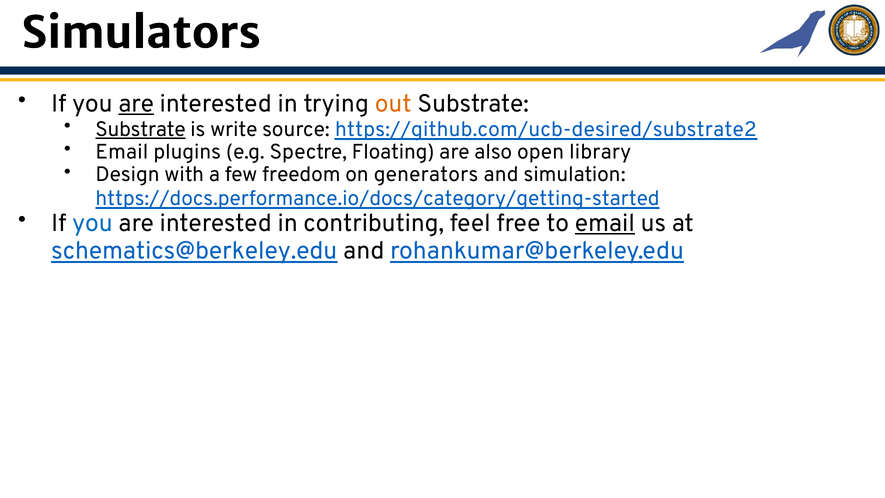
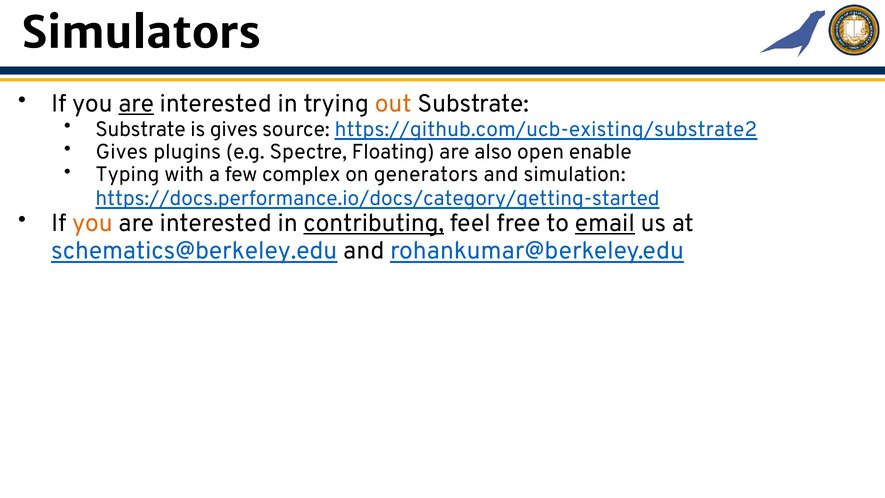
Substrate at (140, 129) underline: present -> none
is write: write -> gives
https://github.com/ucb-desired/substrate2: https://github.com/ucb-desired/substrate2 -> https://github.com/ucb-existing/substrate2
Email at (122, 152): Email -> Gives
library: library -> enable
Design: Design -> Typing
freedom: freedom -> complex
you at (92, 223) colour: blue -> orange
contributing underline: none -> present
